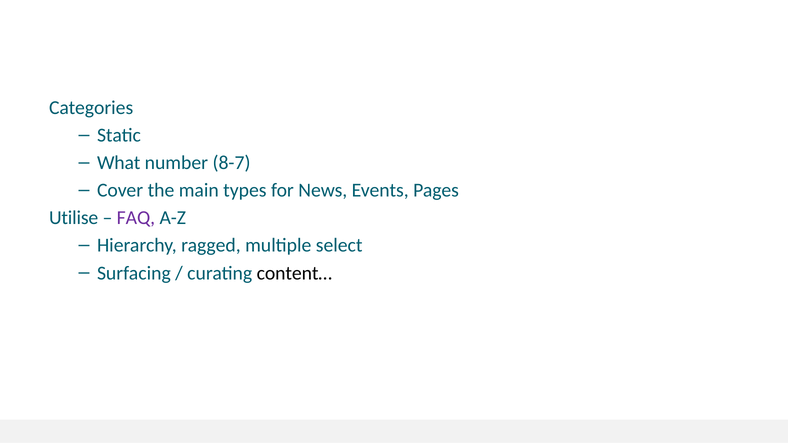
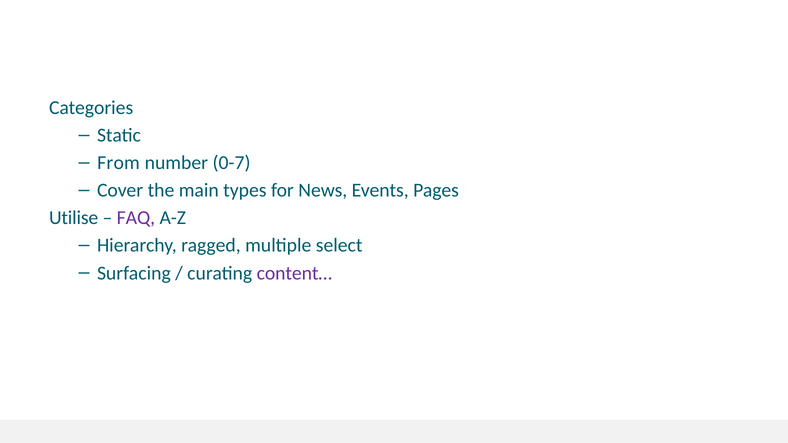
What: What -> From
8-7: 8-7 -> 0-7
content… colour: black -> purple
